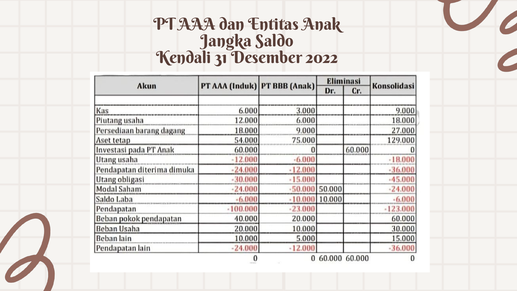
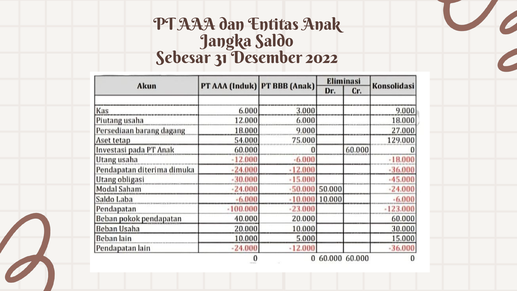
Kendali: Kendali -> Sebesar
